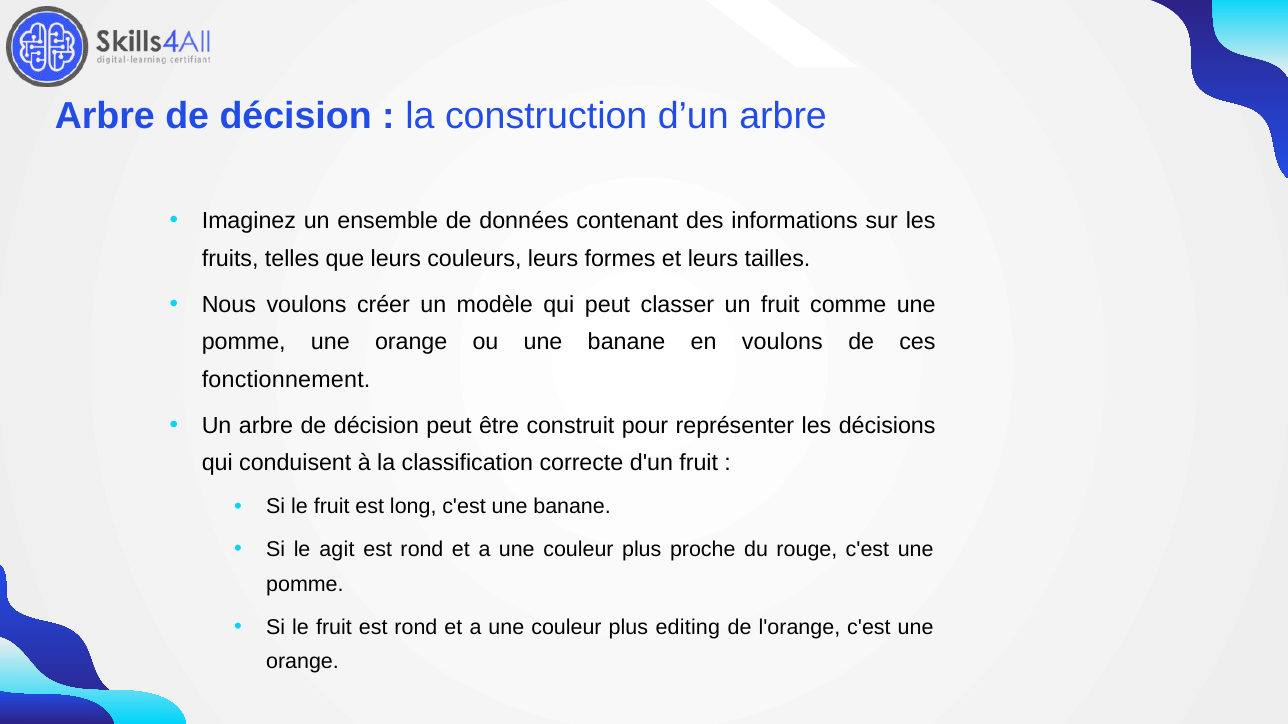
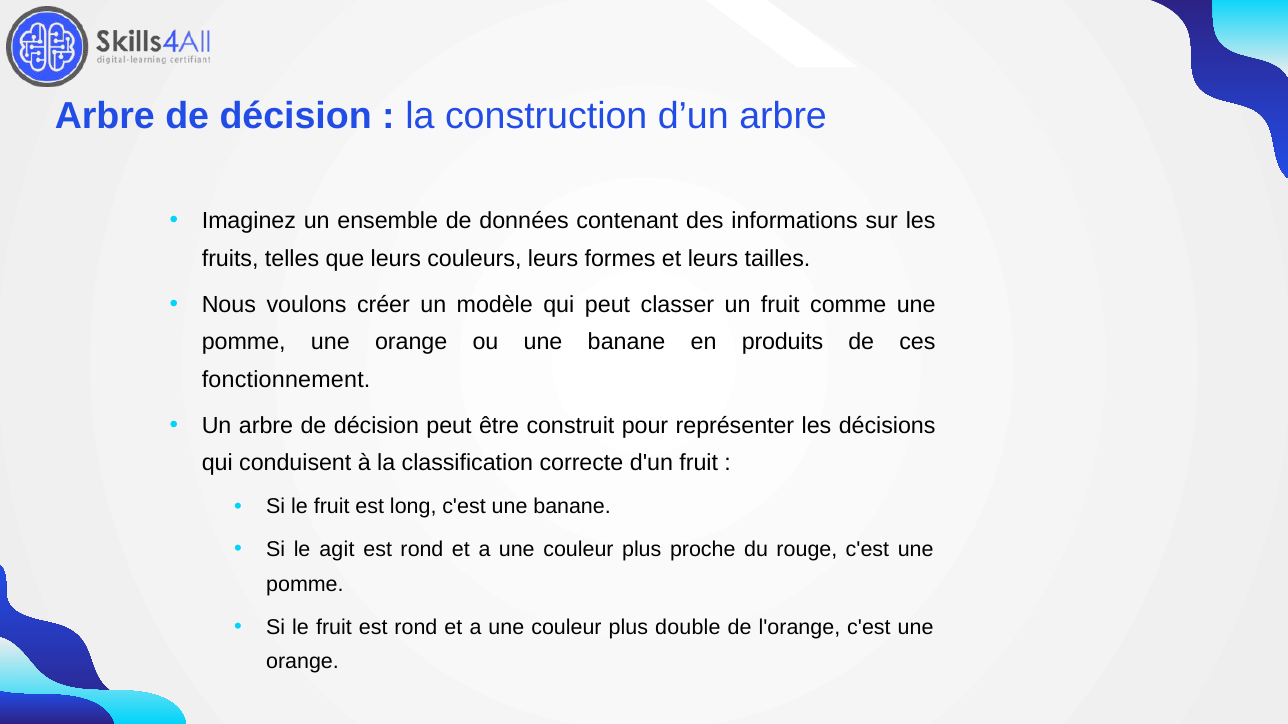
en voulons: voulons -> produits
editing: editing -> double
